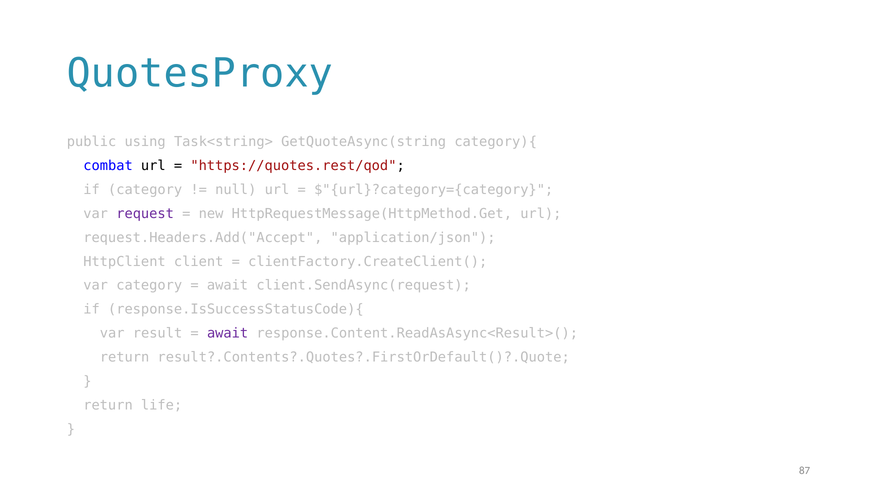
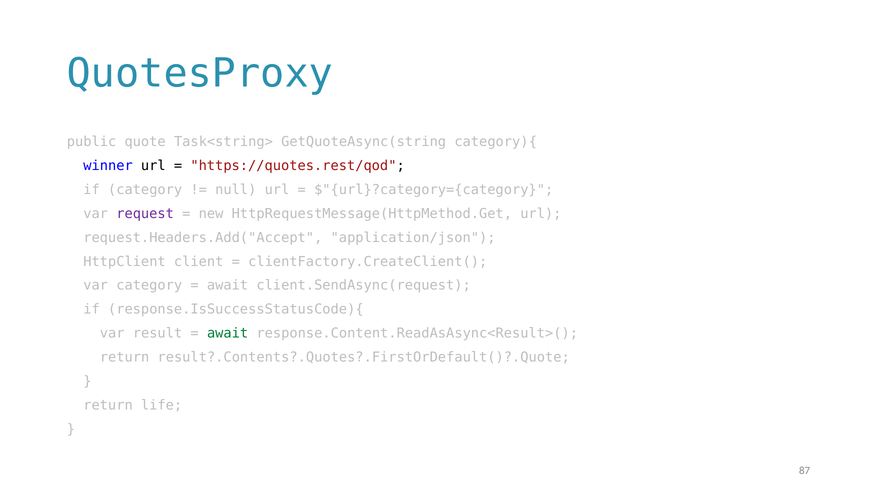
using: using -> quote
combat: combat -> winner
await at (228, 334) colour: purple -> green
